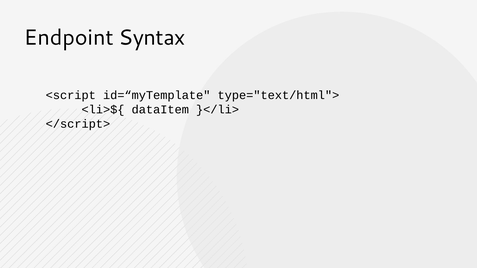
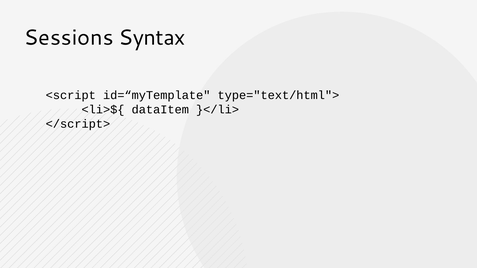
Endpoint: Endpoint -> Sessions
